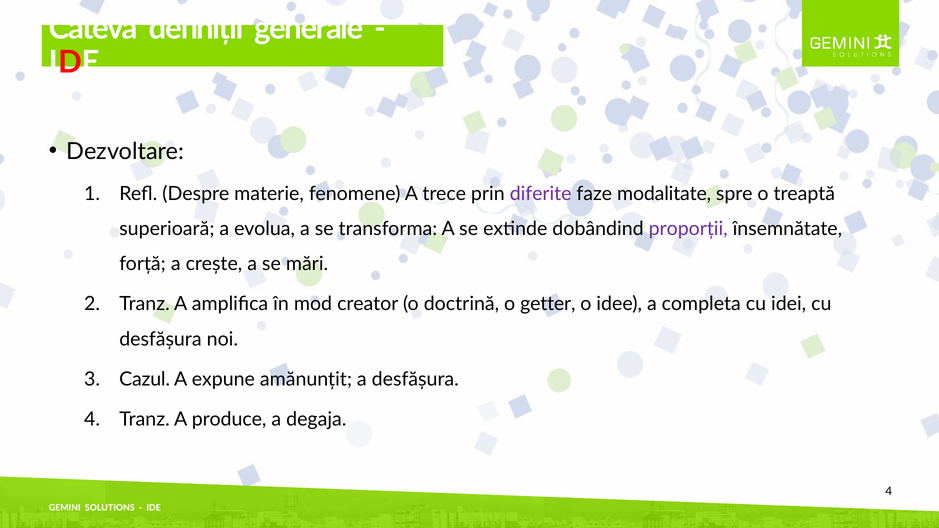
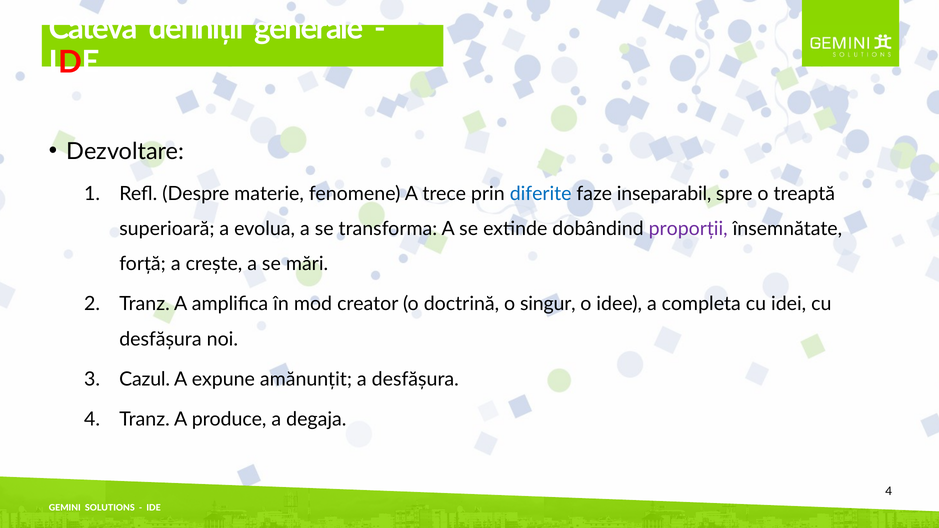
diferite colour: purple -> blue
modalitate: modalitate -> inseparabil
getter: getter -> singur
